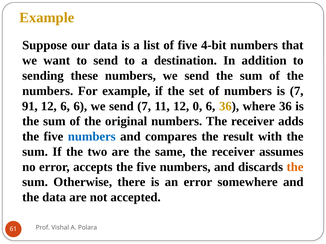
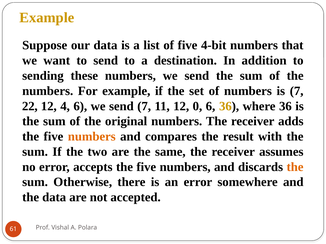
91: 91 -> 22
12 6: 6 -> 4
numbers at (92, 137) colour: blue -> orange
